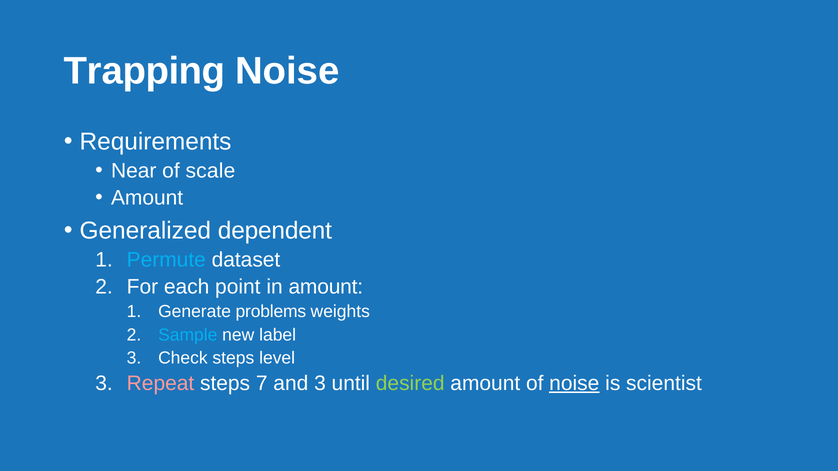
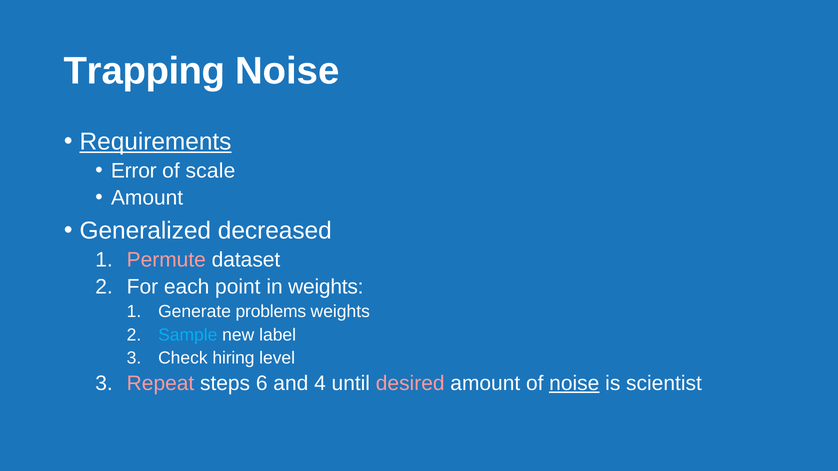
Requirements underline: none -> present
Near: Near -> Error
dependent: dependent -> decreased
Permute colour: light blue -> pink
in amount: amount -> weights
Check steps: steps -> hiring
7: 7 -> 6
and 3: 3 -> 4
desired colour: light green -> pink
